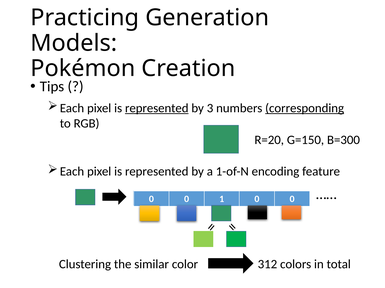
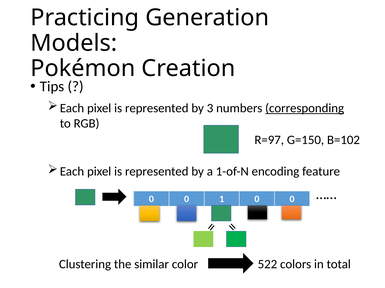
represented at (157, 108) underline: present -> none
R=20: R=20 -> R=97
B=300: B=300 -> B=102
312: 312 -> 522
